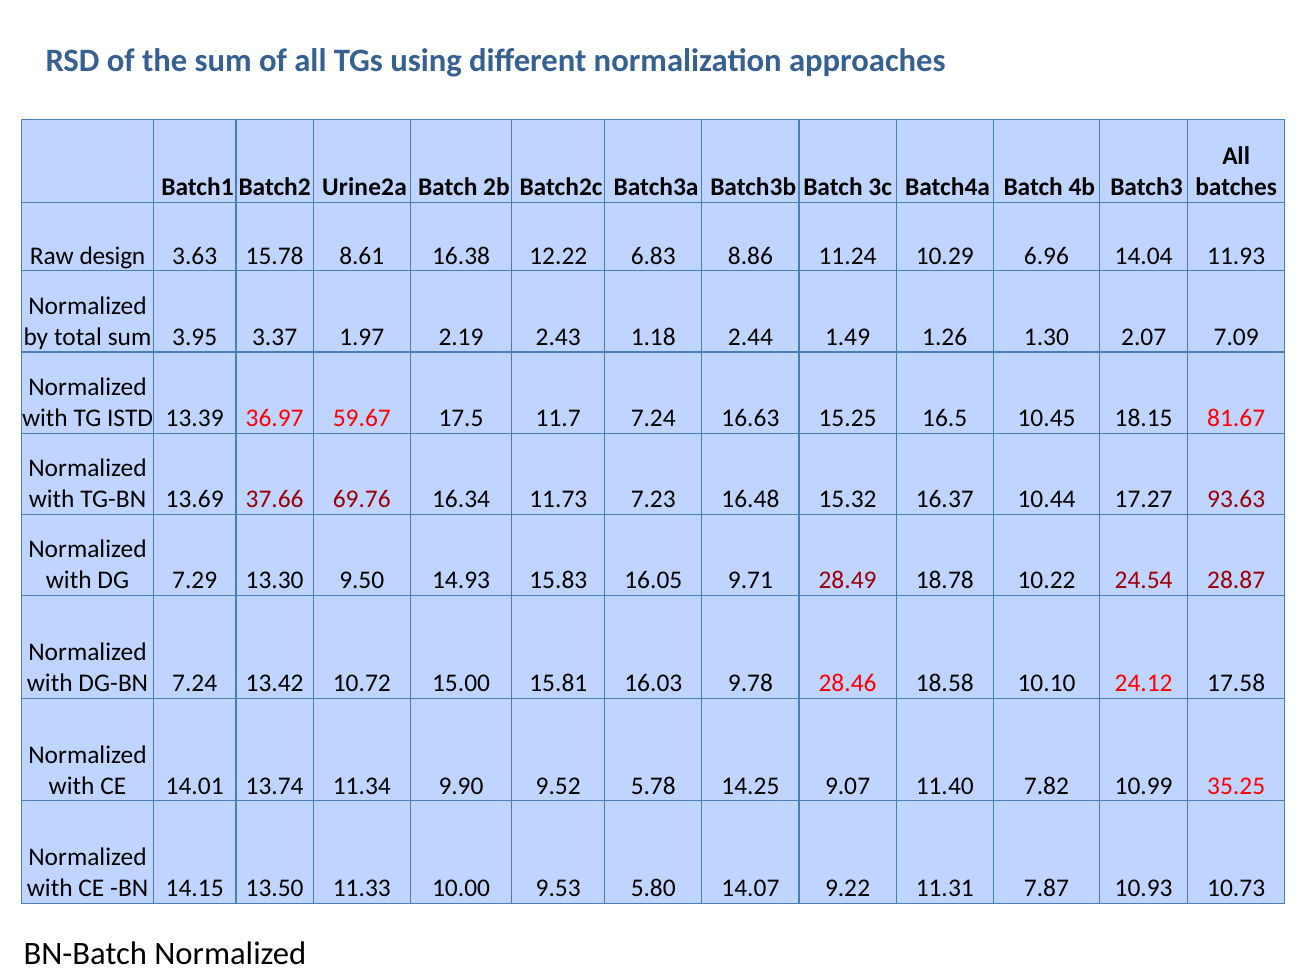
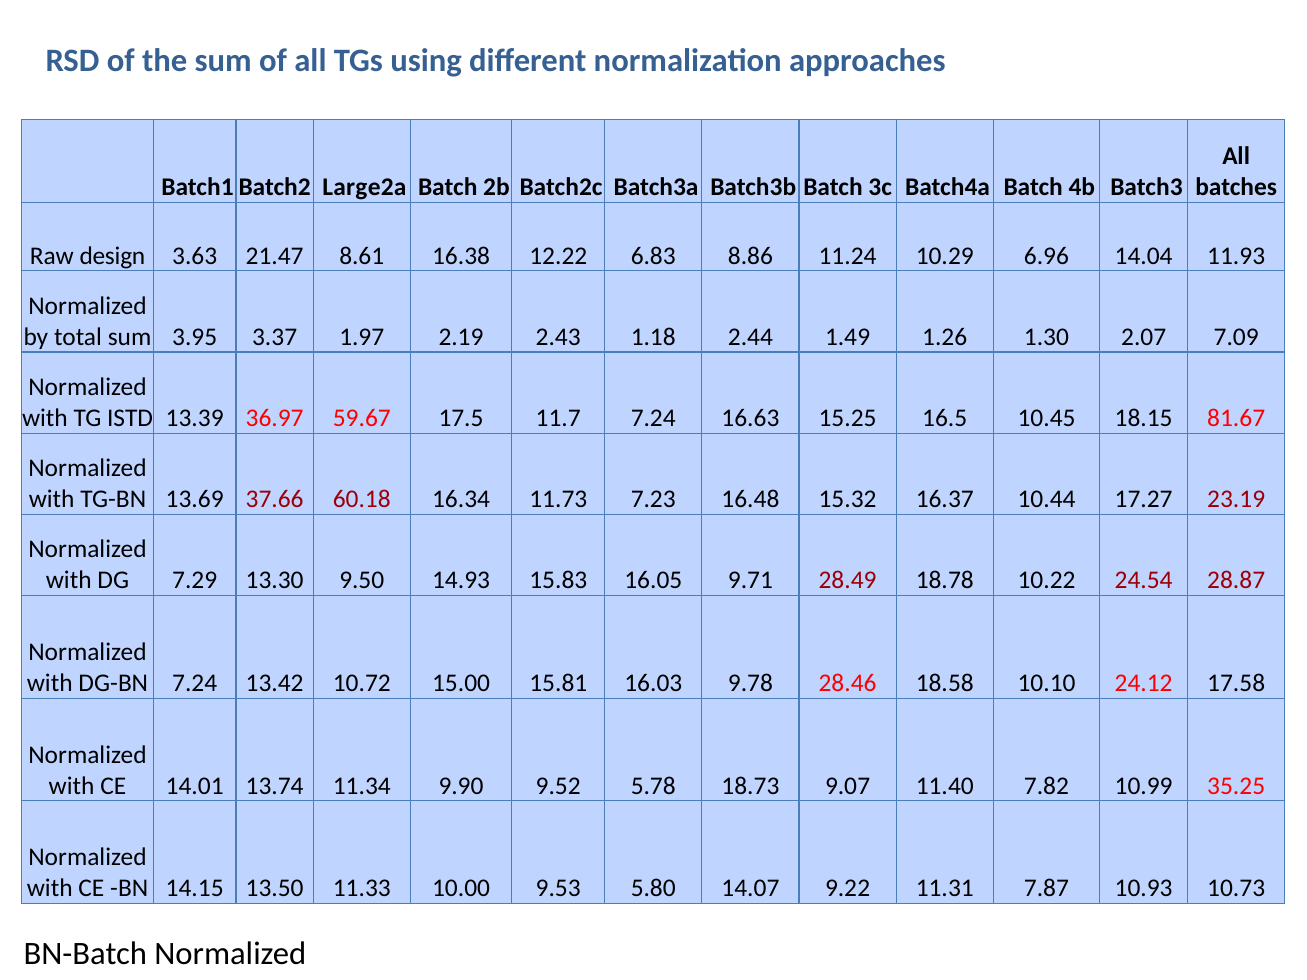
Urine2a: Urine2a -> Large2a
15.78: 15.78 -> 21.47
69.76: 69.76 -> 60.18
93.63: 93.63 -> 23.19
14.25: 14.25 -> 18.73
